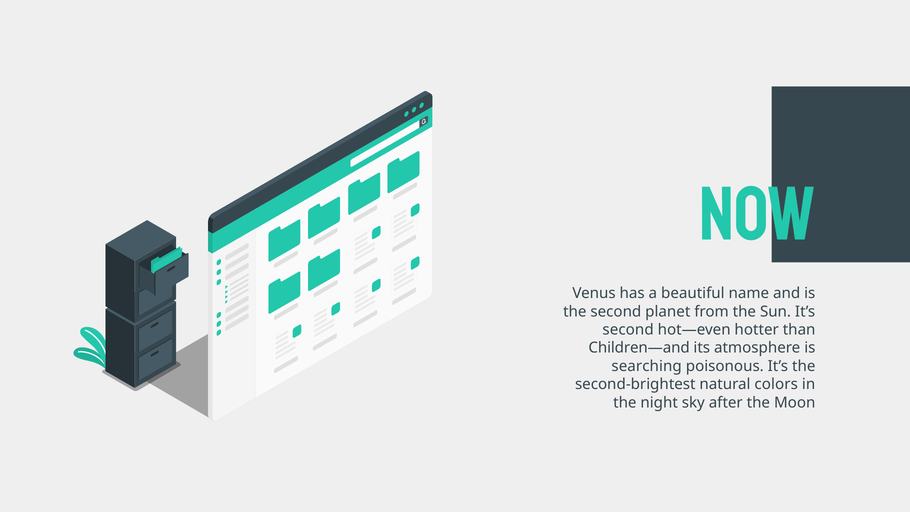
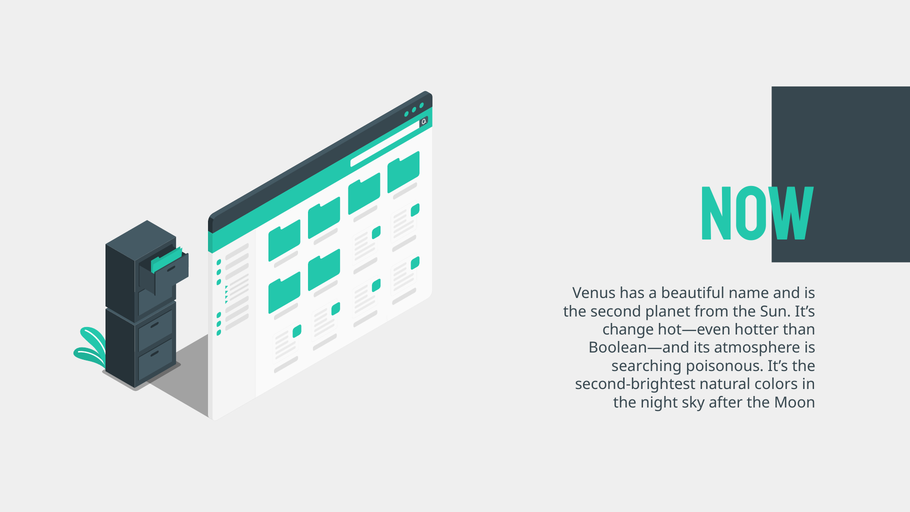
second at (628, 330): second -> change
Children—and: Children—and -> Boolean—and
